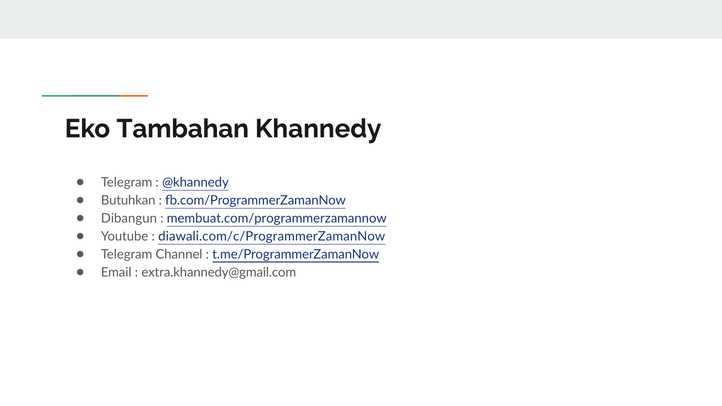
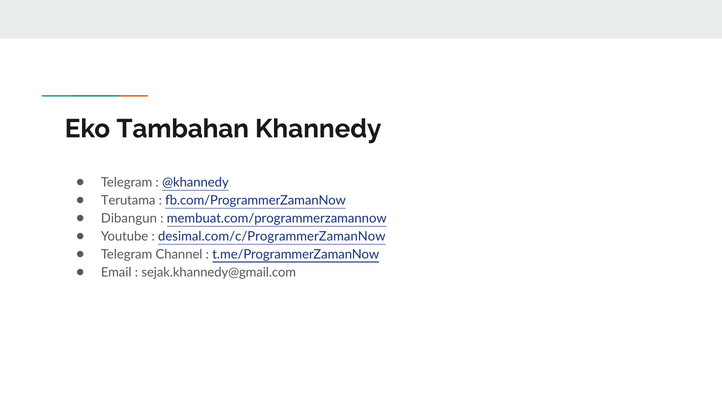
Butuhkan: Butuhkan -> Terutama
diawali.com/c/ProgrammerZamanNow: diawali.com/c/ProgrammerZamanNow -> desimal.com/c/ProgrammerZamanNow
extra.khannedy@gmail.com: extra.khannedy@gmail.com -> sejak.khannedy@gmail.com
